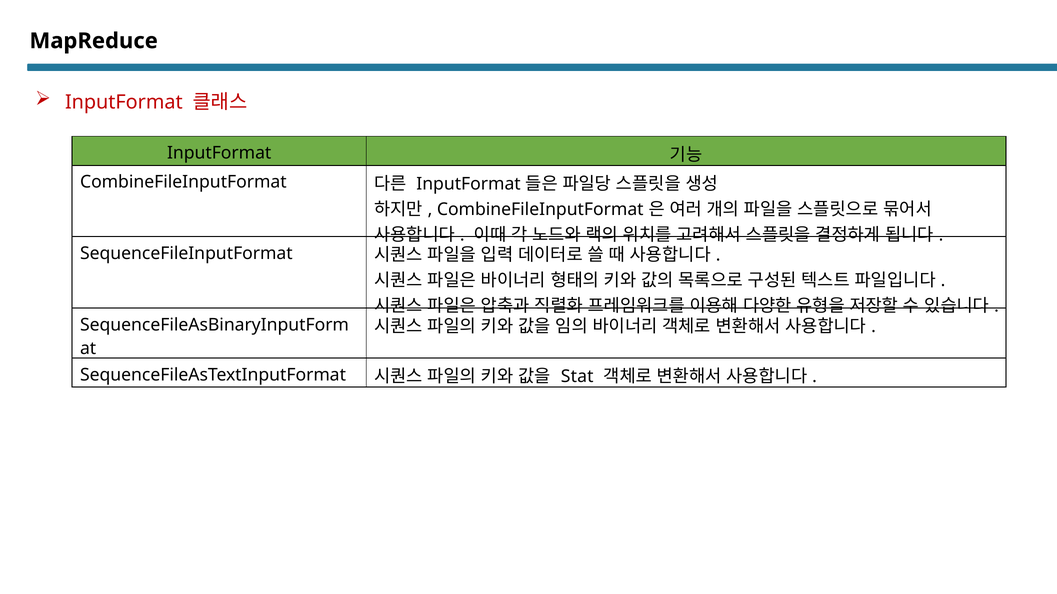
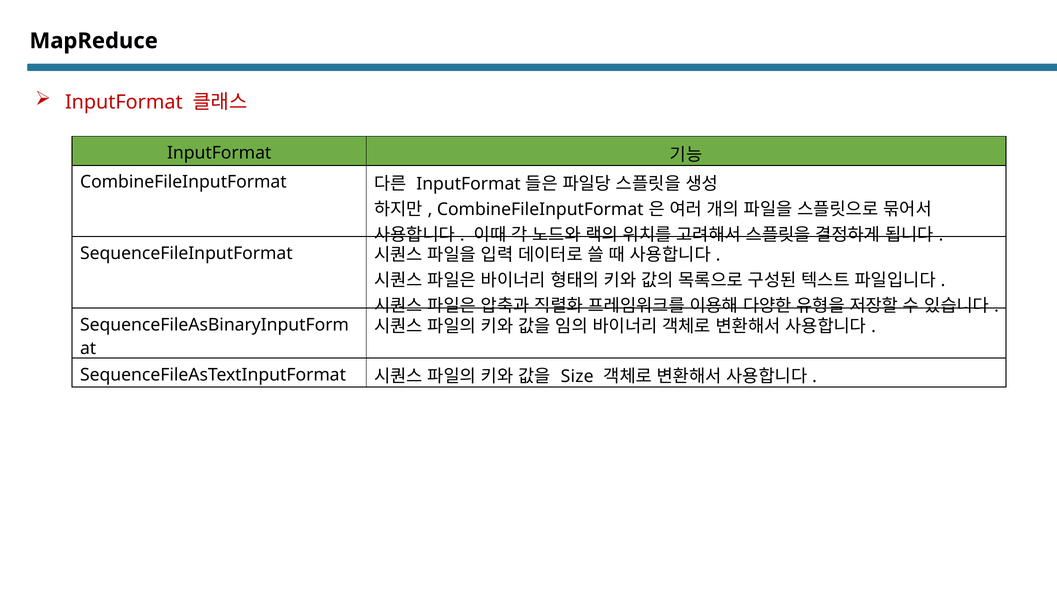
Stat: Stat -> Size
